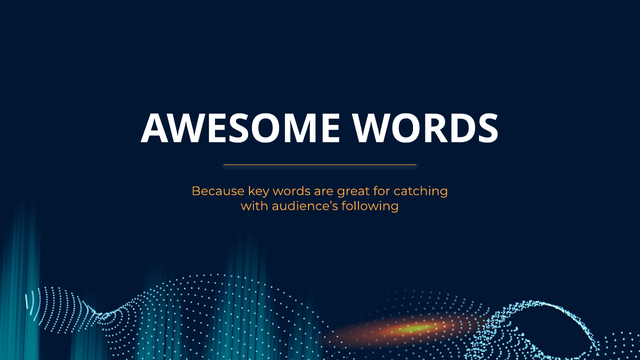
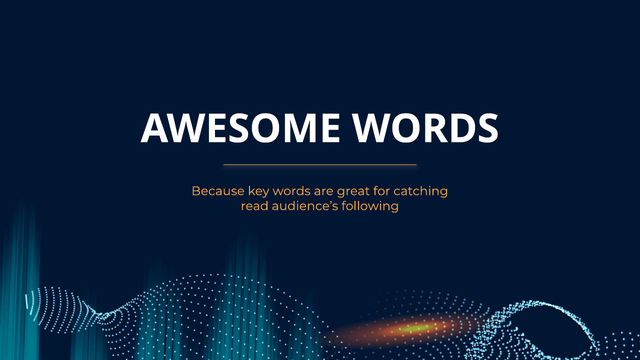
with: with -> read
